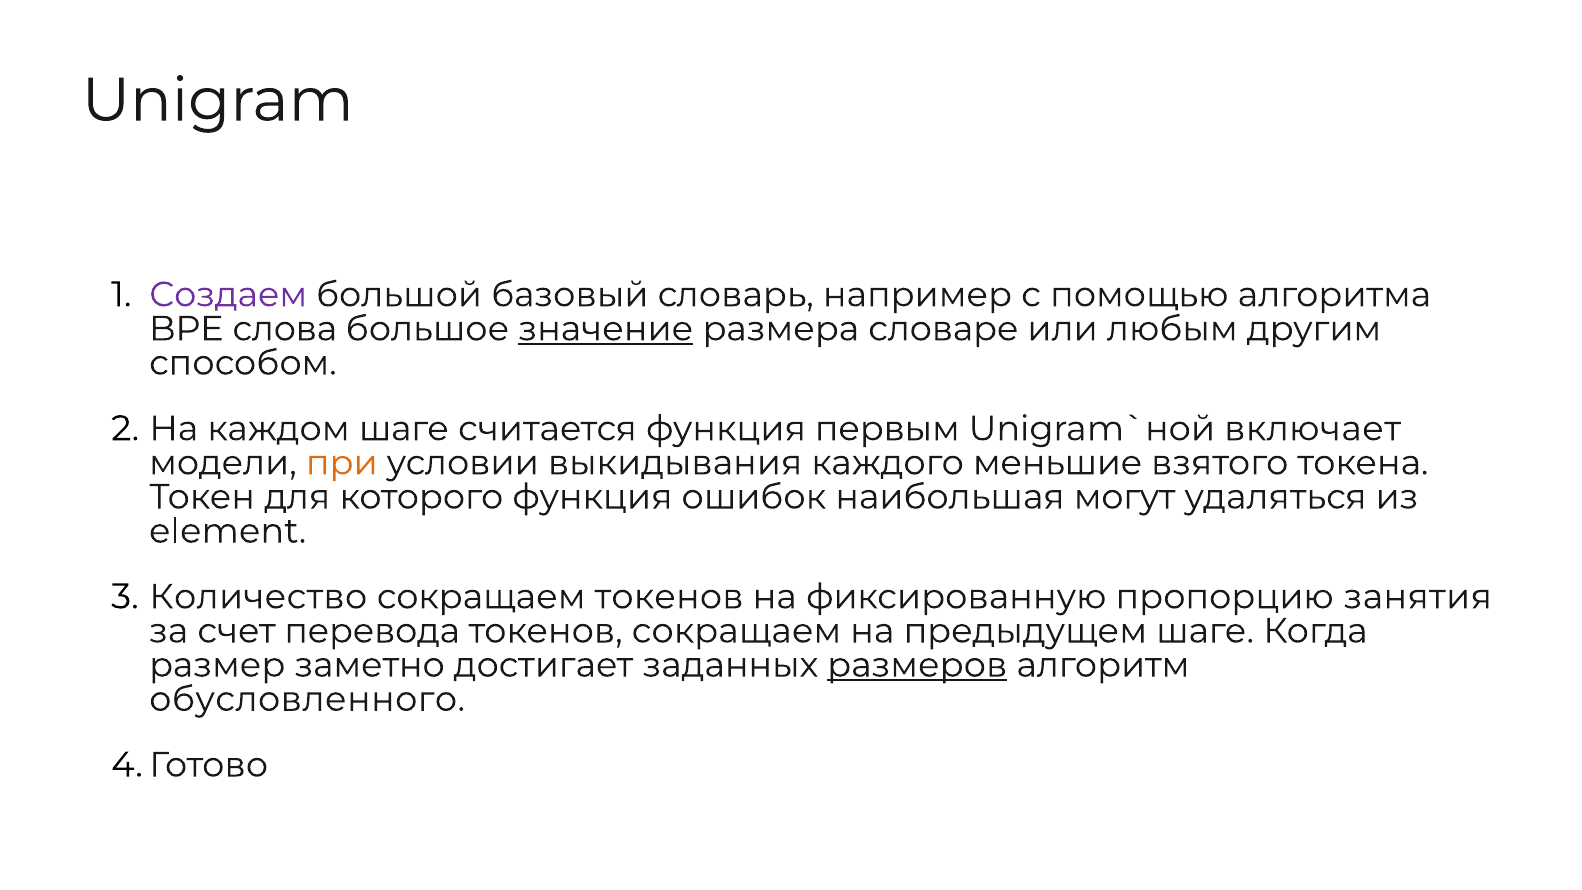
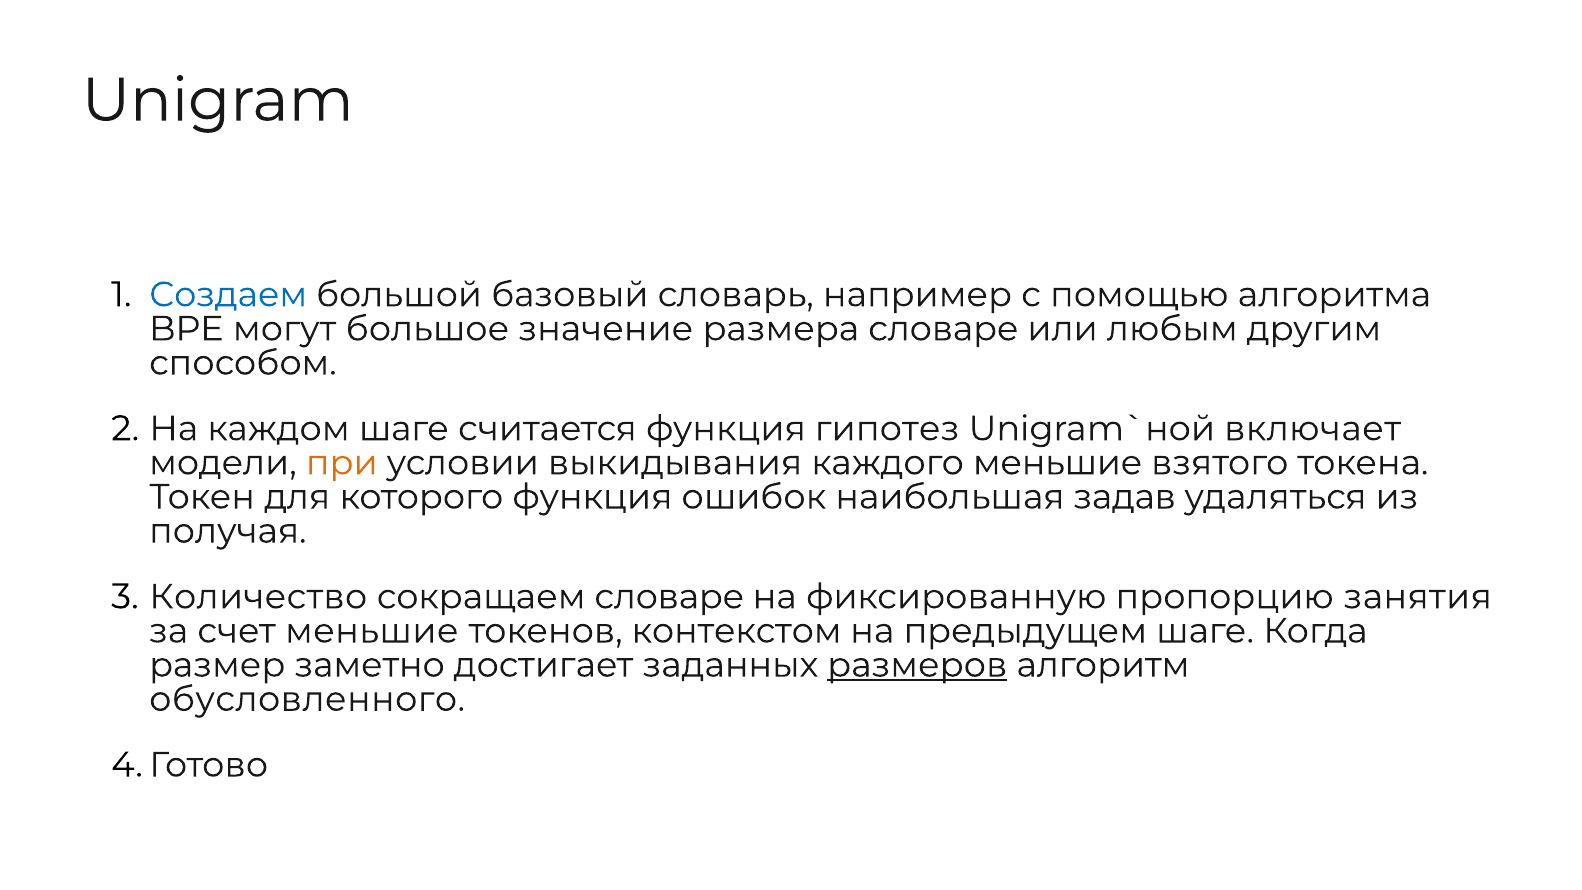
Создаем colour: purple -> blue
слова: слова -> могут
значение underline: present -> none
первым: первым -> гипотез
могут: могут -> задав
element: element -> получая
сокращаем токенов: токенов -> словаре
счет перевода: перевода -> меньшие
токенов сокращаем: сокращаем -> контекстом
